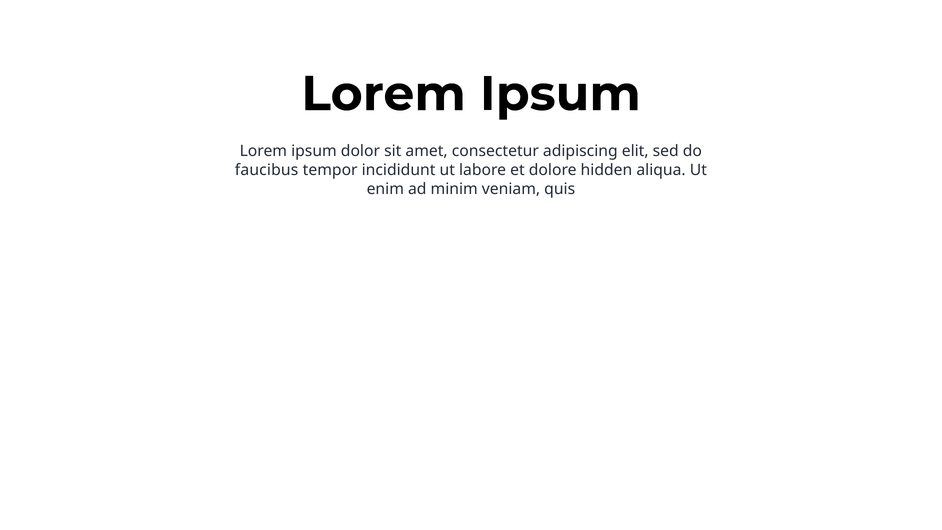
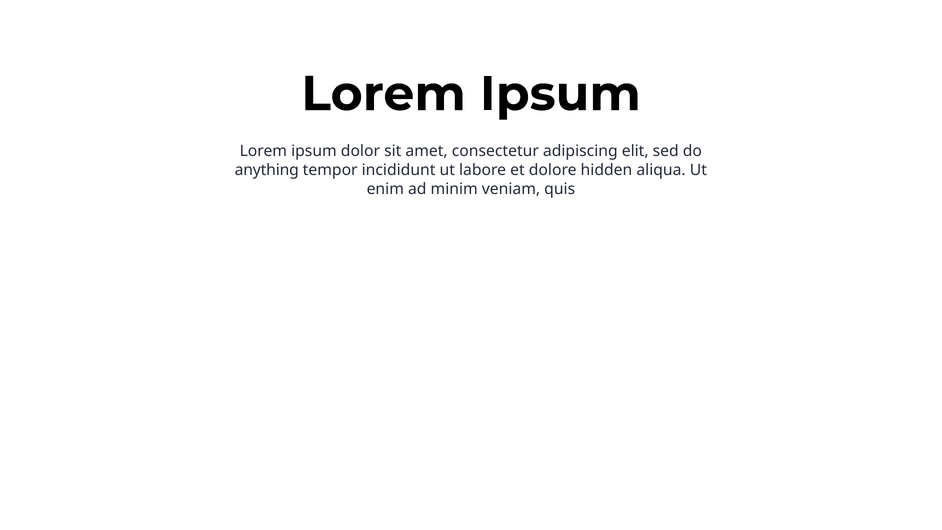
faucibus: faucibus -> anything
